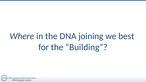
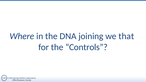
best: best -> that
Building: Building -> Controls
